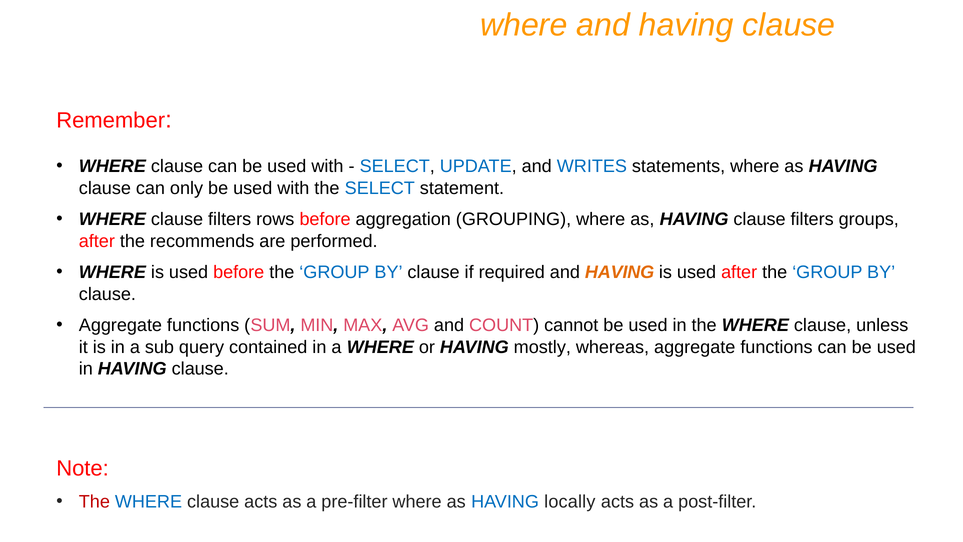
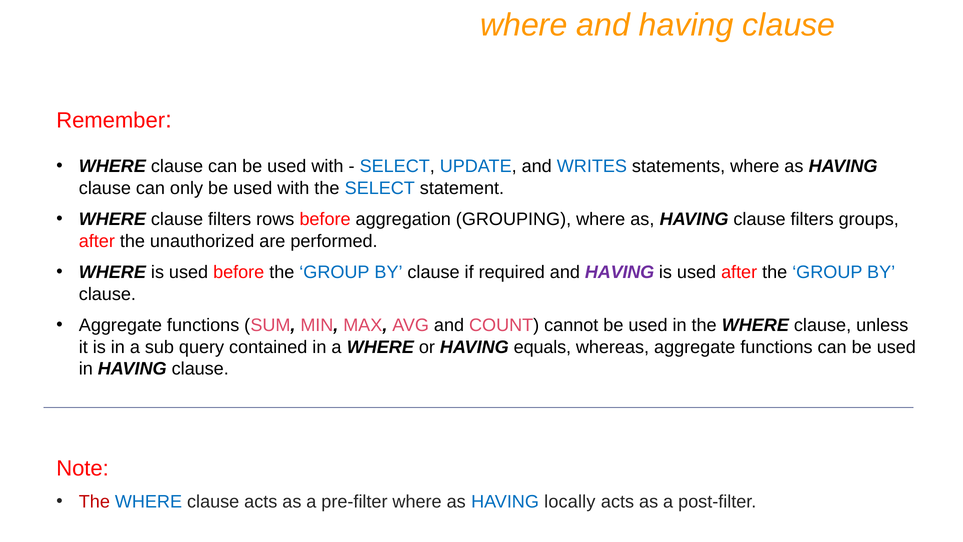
recommends: recommends -> unauthorized
HAVING at (620, 272) colour: orange -> purple
mostly: mostly -> equals
